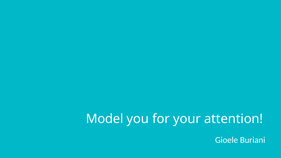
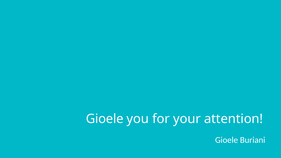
Model at (105, 119): Model -> Gioele
